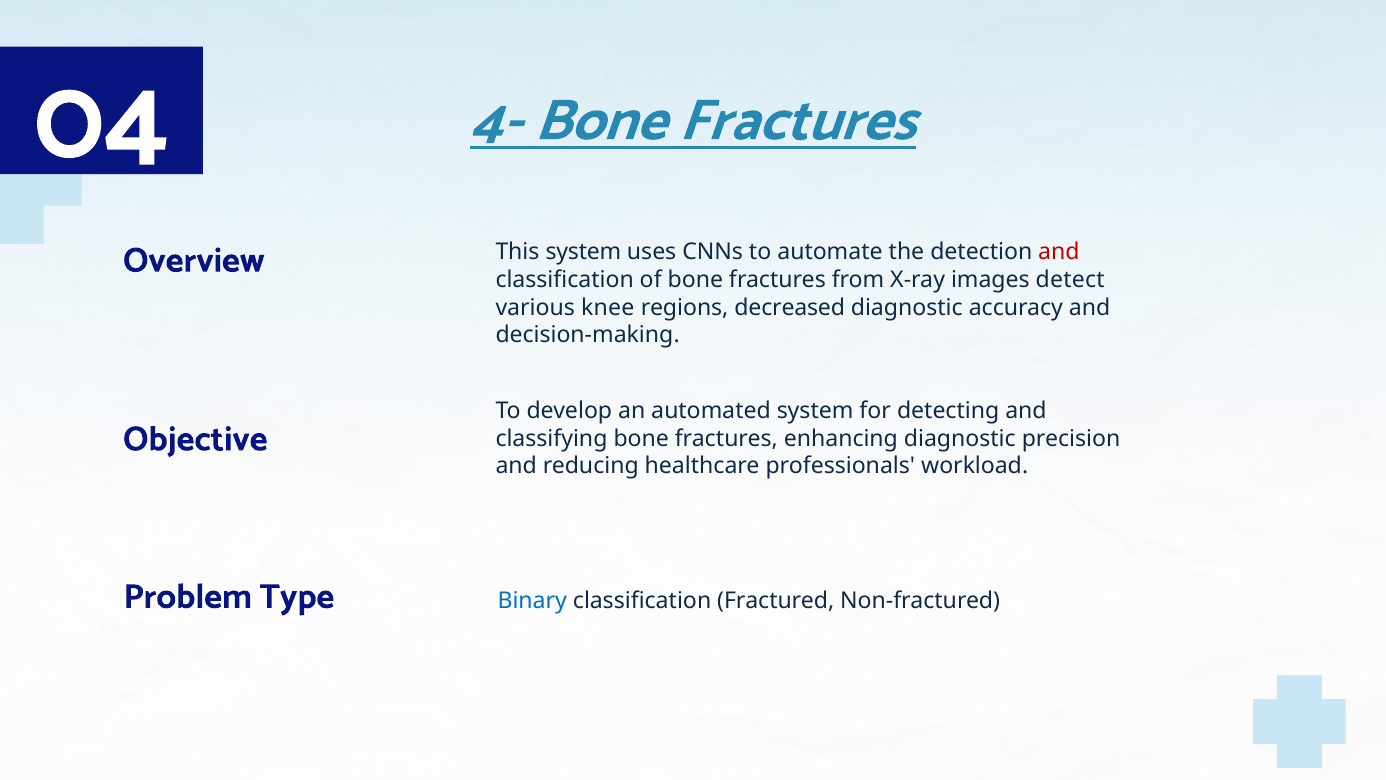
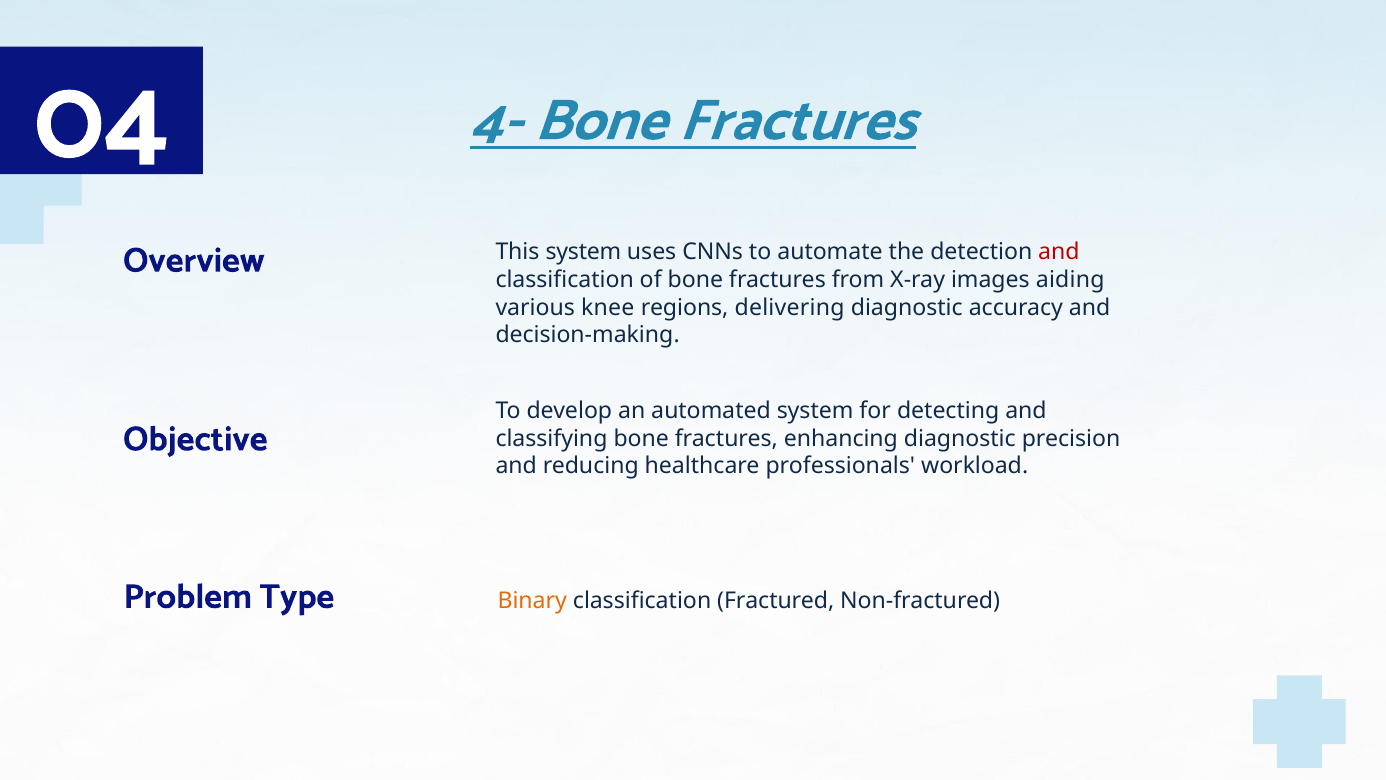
detect: detect -> aiding
decreased: decreased -> delivering
Binary colour: blue -> orange
